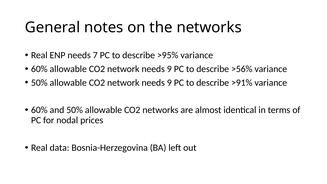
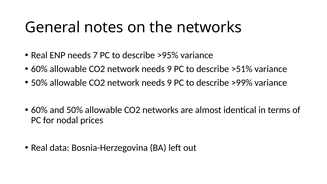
>56%: >56% -> >51%
>91%: >91% -> >99%
